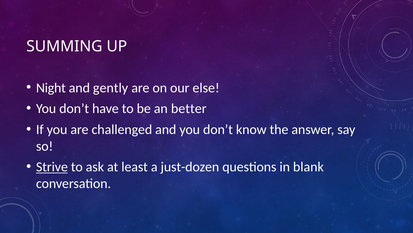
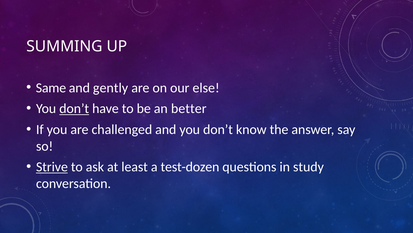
Night: Night -> Same
don’t at (74, 108) underline: none -> present
just-dozen: just-dozen -> test-dozen
blank: blank -> study
